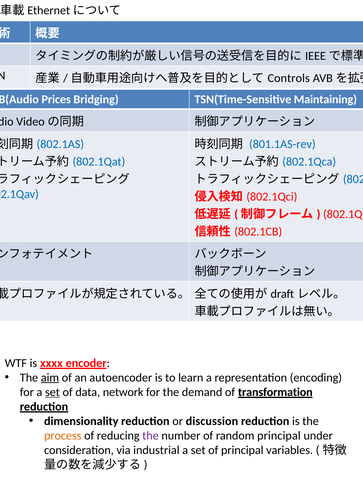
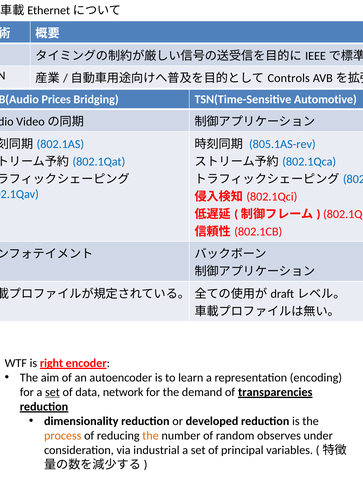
Maintaining: Maintaining -> Automotive
801.1AS-rev: 801.1AS-rev -> 805.1AS-rev
xxxx: xxxx -> right
aim underline: present -> none
transformation: transformation -> transparencies
discussion: discussion -> developed
the at (151, 436) colour: purple -> orange
random principal: principal -> observes
